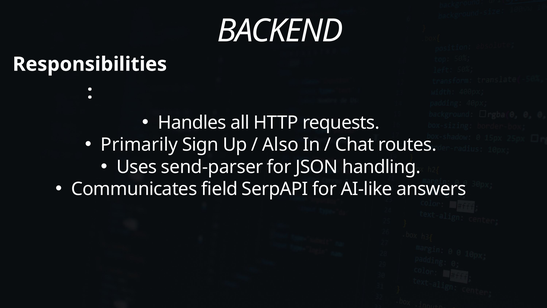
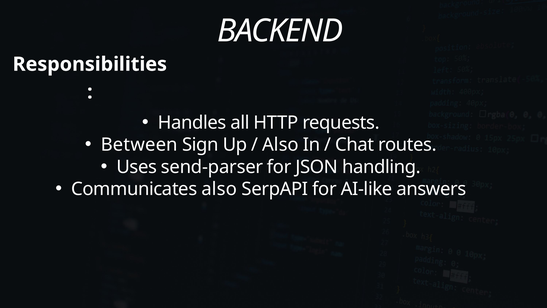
Primarily: Primarily -> Between
Communicates field: field -> also
